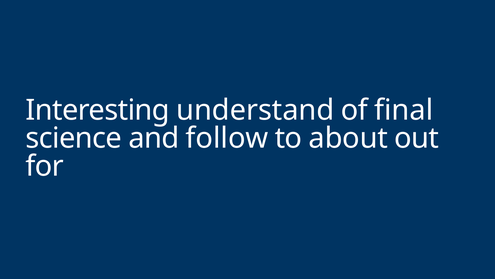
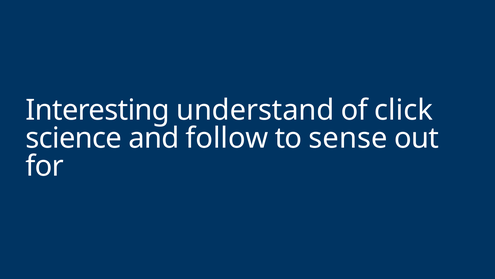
final: final -> click
about: about -> sense
